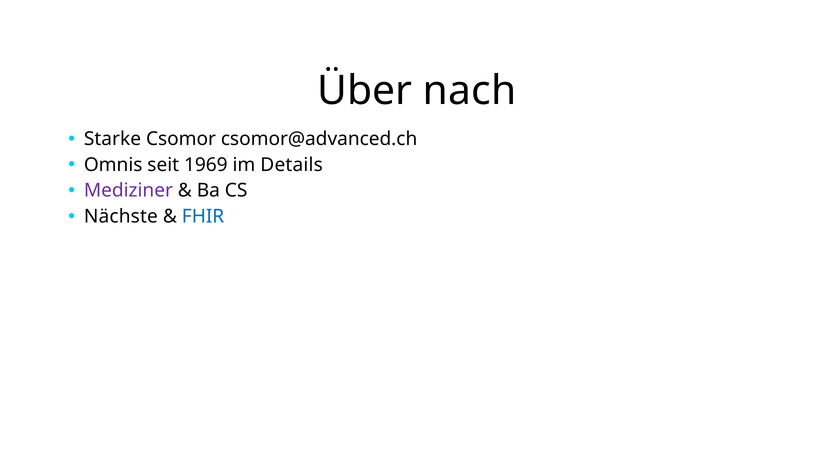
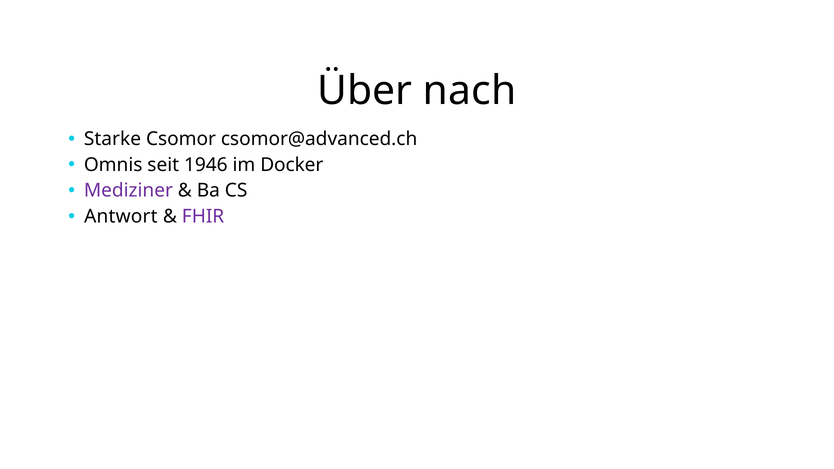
1969: 1969 -> 1946
Details: Details -> Docker
Nächste: Nächste -> Antwort
FHIR colour: blue -> purple
